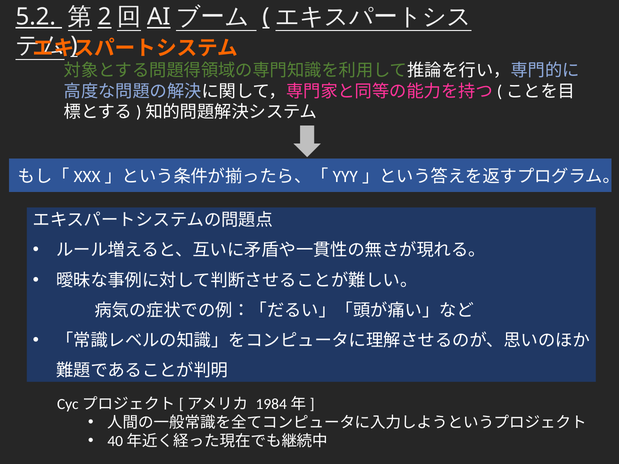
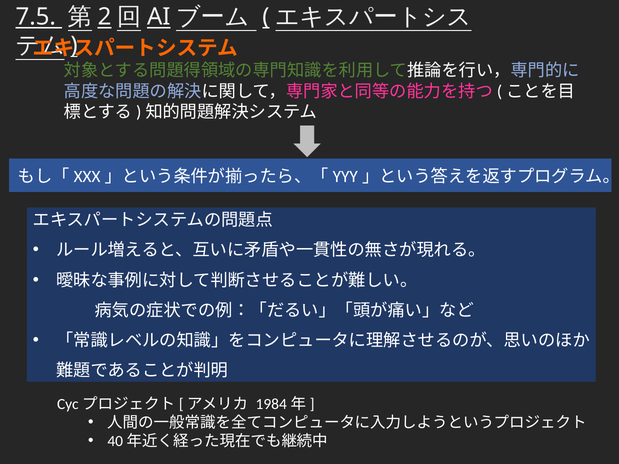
5.2: 5.2 -> 7.5
